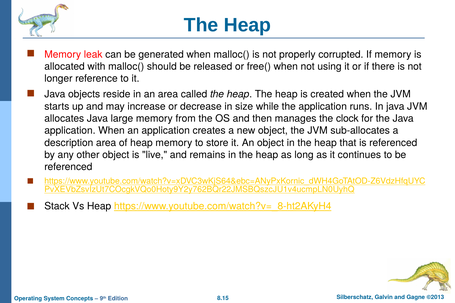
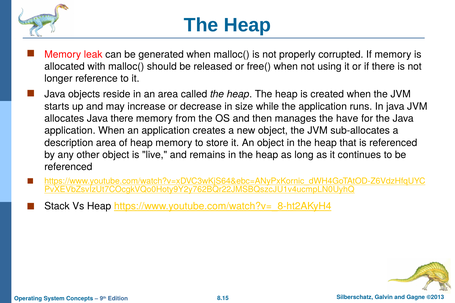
Java large: large -> there
clock: clock -> have
